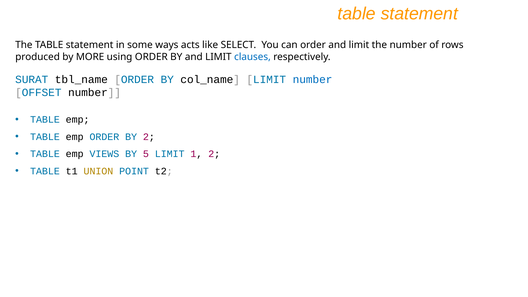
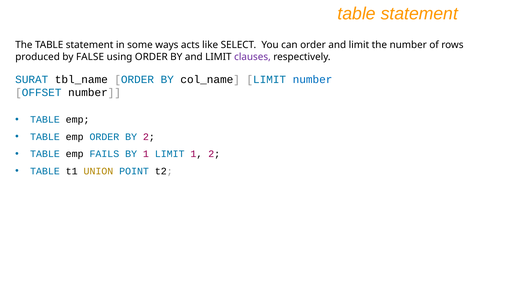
MORE: MORE -> FALSE
clauses colour: blue -> purple
VIEWS: VIEWS -> FAILS
BY 5: 5 -> 1
